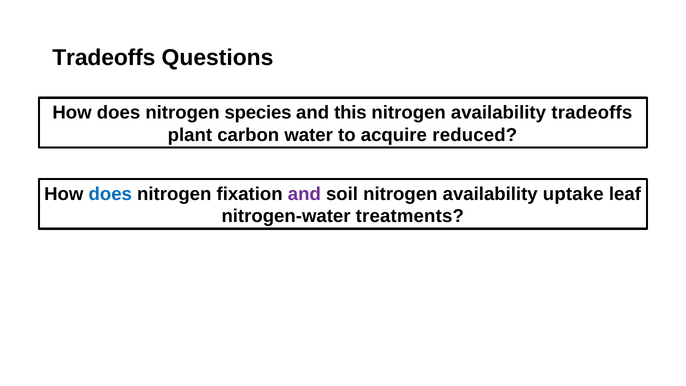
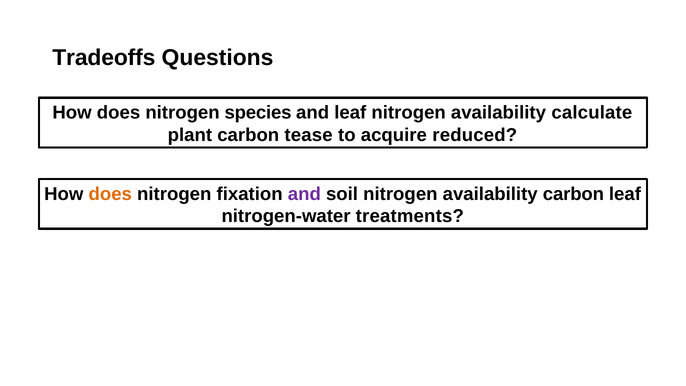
and this: this -> leaf
availability tradeoffs: tradeoffs -> calculate
water: water -> tease
does at (110, 194) colour: blue -> orange
availability uptake: uptake -> carbon
